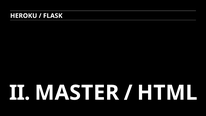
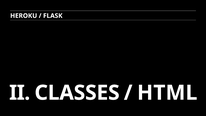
MASTER: MASTER -> CLASSES
